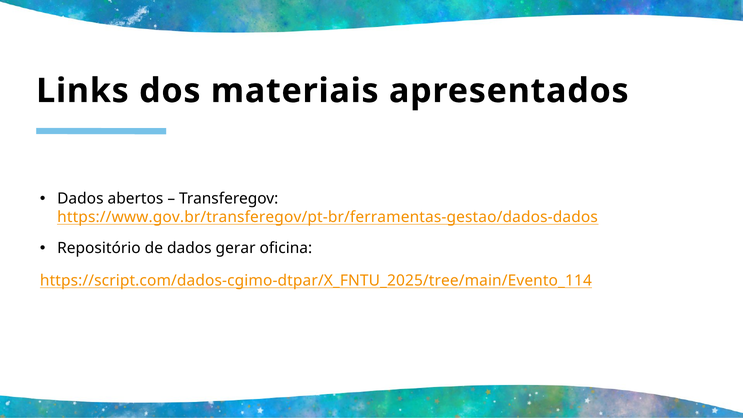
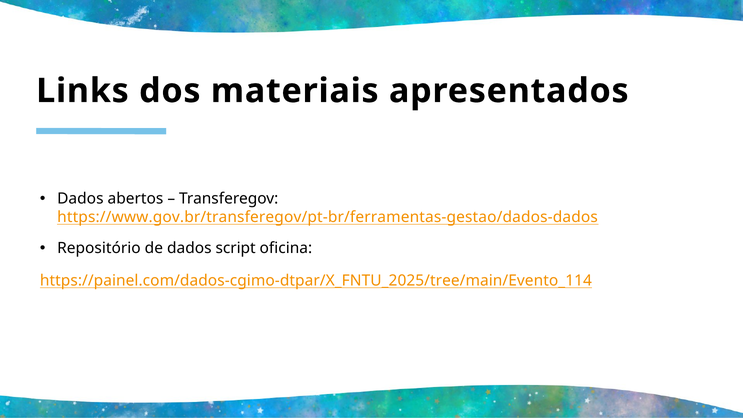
gerar: gerar -> script
https://script.com/dados-cgimo-dtpar/X_FNTU_2025/tree/main/Evento_114: https://script.com/dados-cgimo-dtpar/X_FNTU_2025/tree/main/Evento_114 -> https://painel.com/dados-cgimo-dtpar/X_FNTU_2025/tree/main/Evento_114
